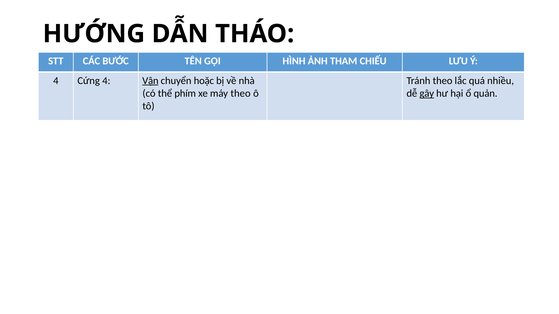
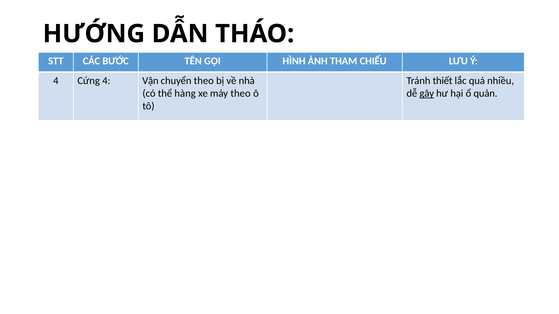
Vận underline: present -> none
chuyển hoặc: hoặc -> theo
Tránh theo: theo -> thiết
phím: phím -> hàng
